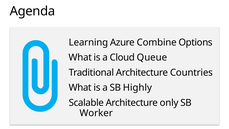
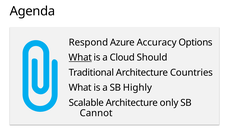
Learning: Learning -> Respond
Combine: Combine -> Accuracy
What at (80, 57) underline: none -> present
Queue: Queue -> Should
Worker: Worker -> Cannot
